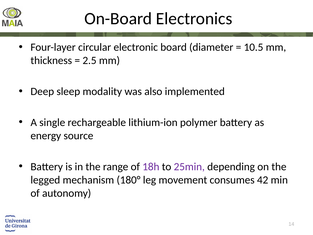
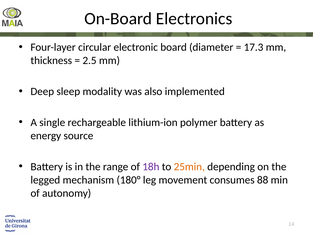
10.5: 10.5 -> 17.3
25min colour: purple -> orange
42: 42 -> 88
